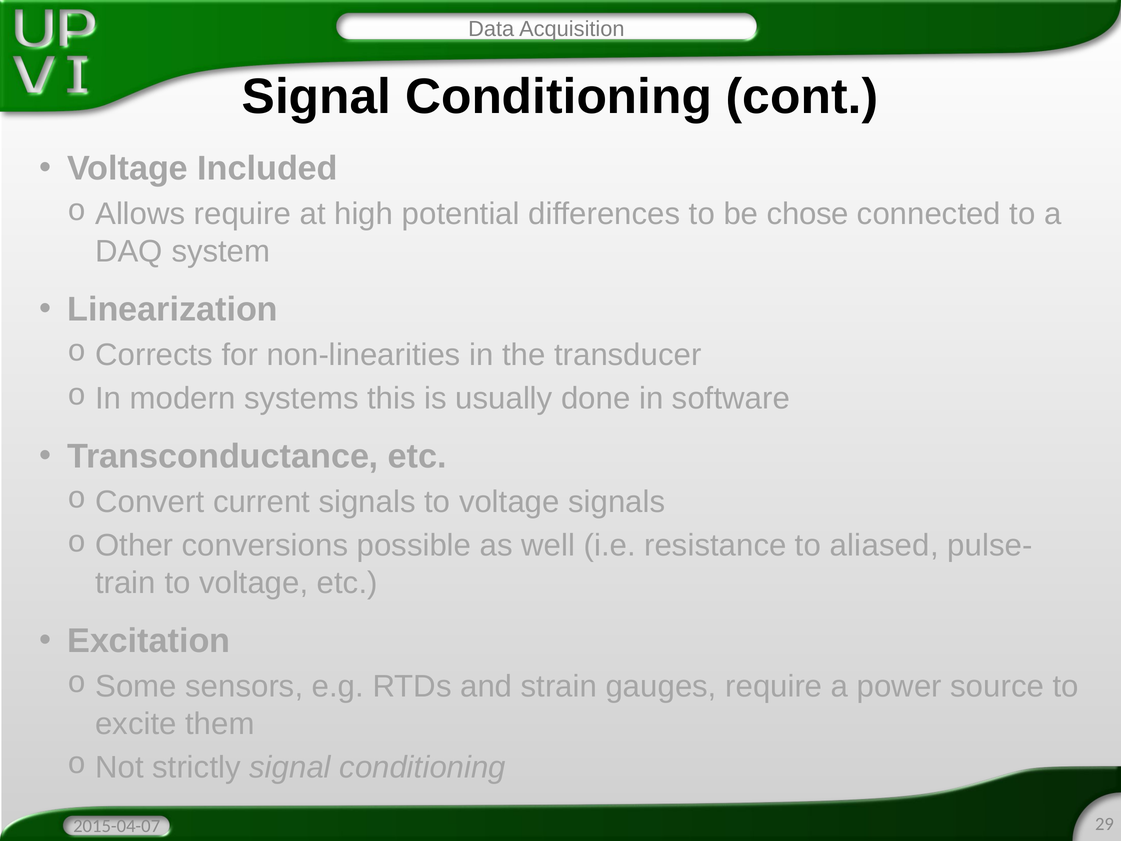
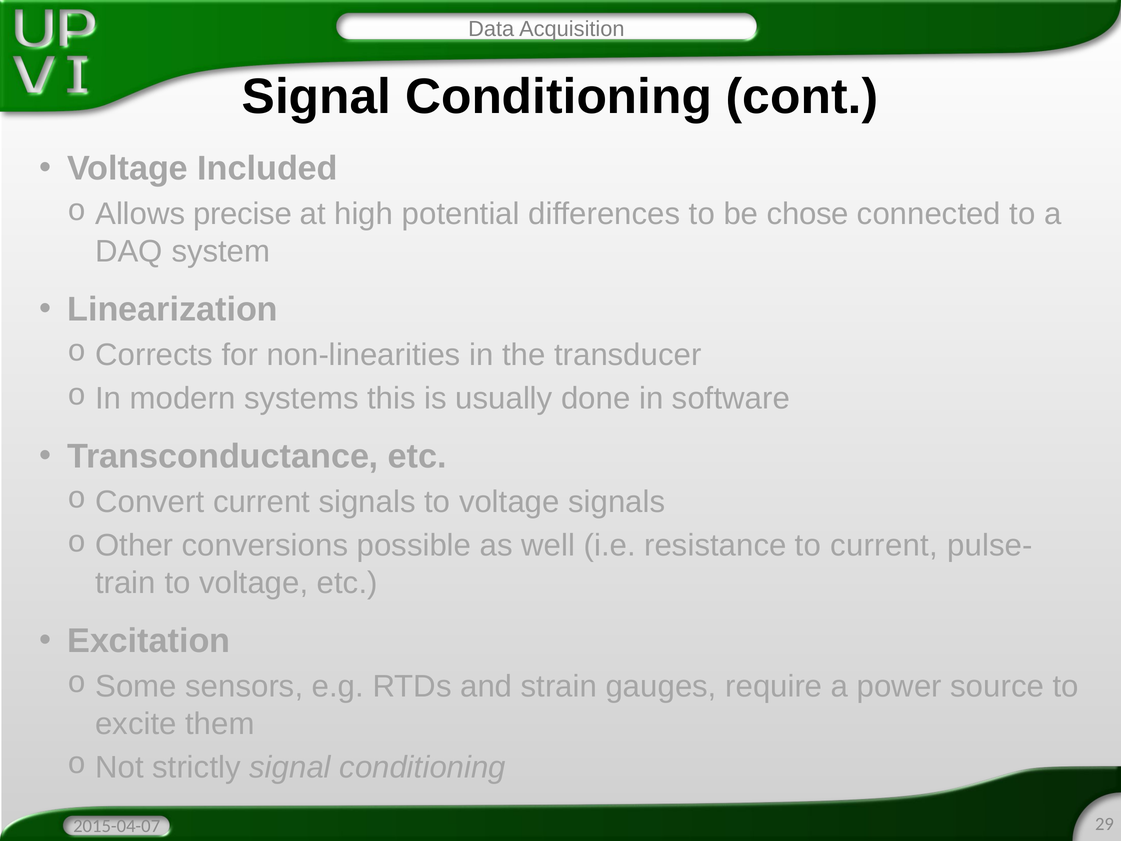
Allows require: require -> precise
to aliased: aliased -> current
